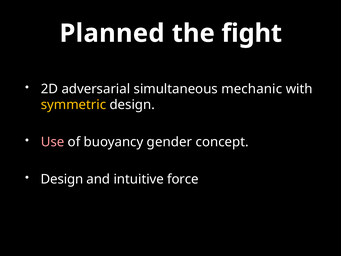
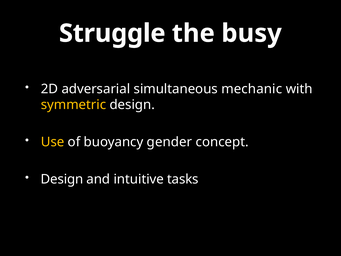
Planned: Planned -> Struggle
fight: fight -> busy
Use colour: pink -> yellow
force: force -> tasks
